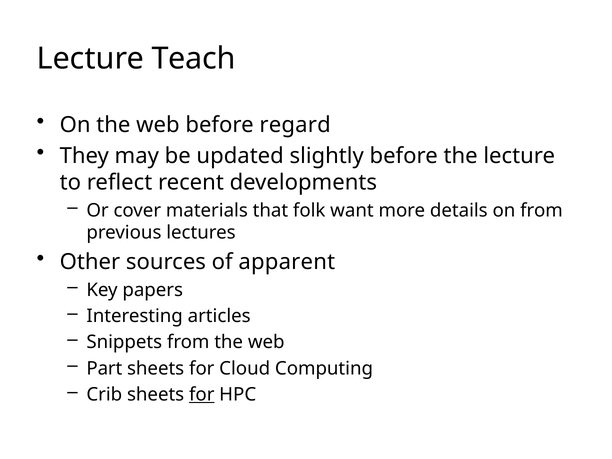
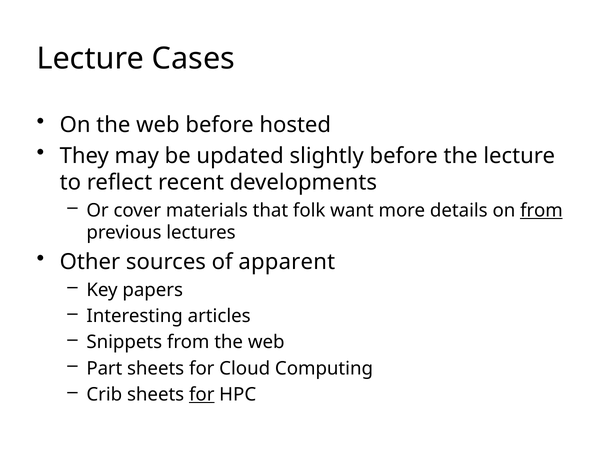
Teach: Teach -> Cases
regard: regard -> hosted
from at (542, 210) underline: none -> present
